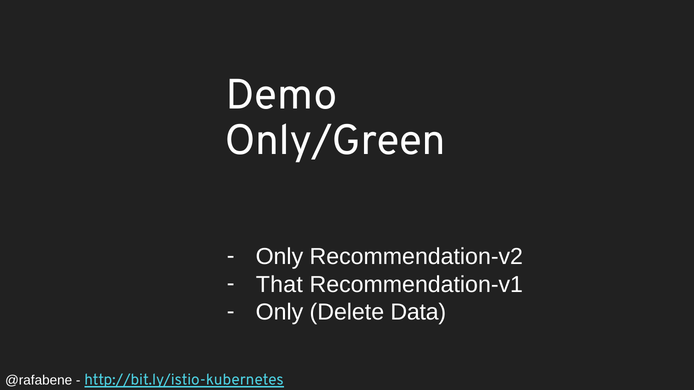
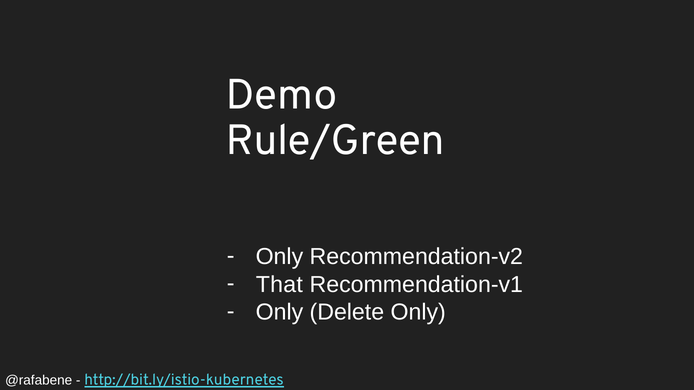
Only/Green: Only/Green -> Rule/Green
Delete Data: Data -> Only
